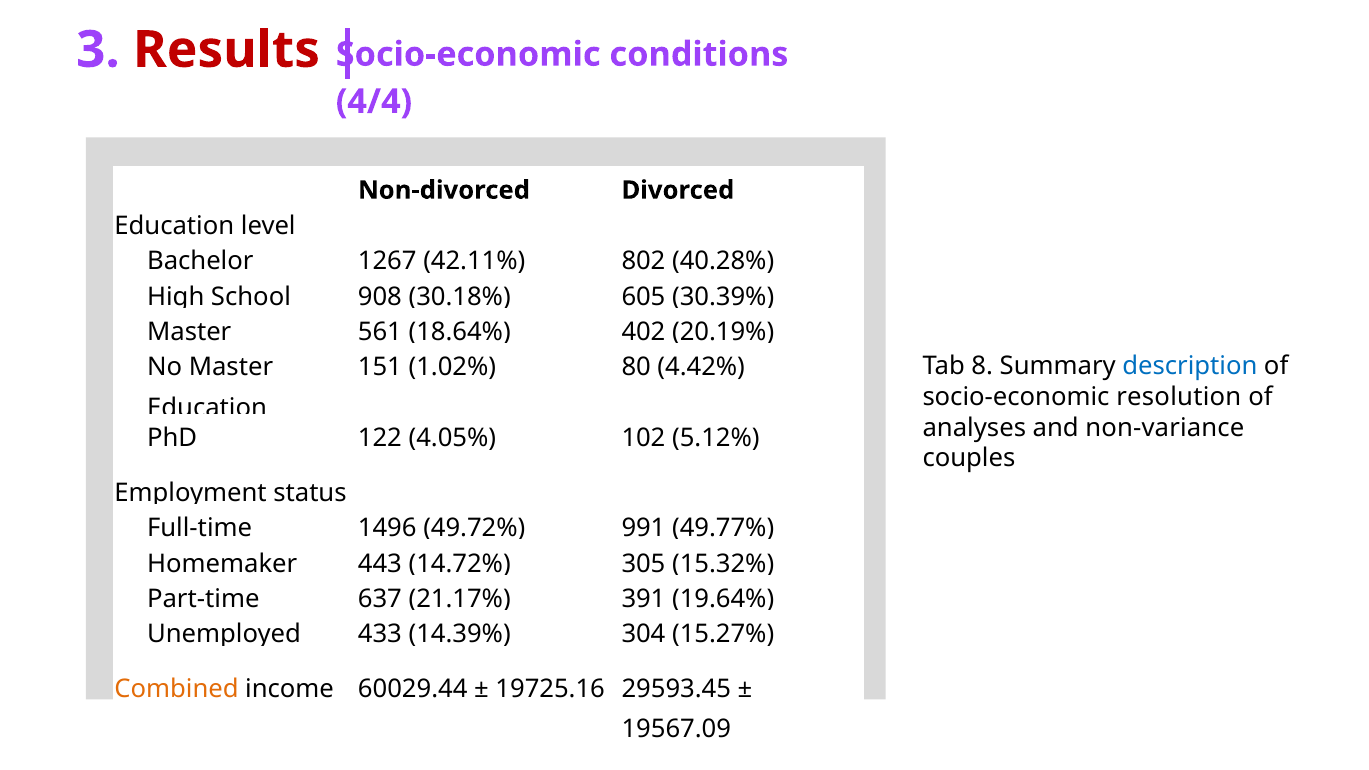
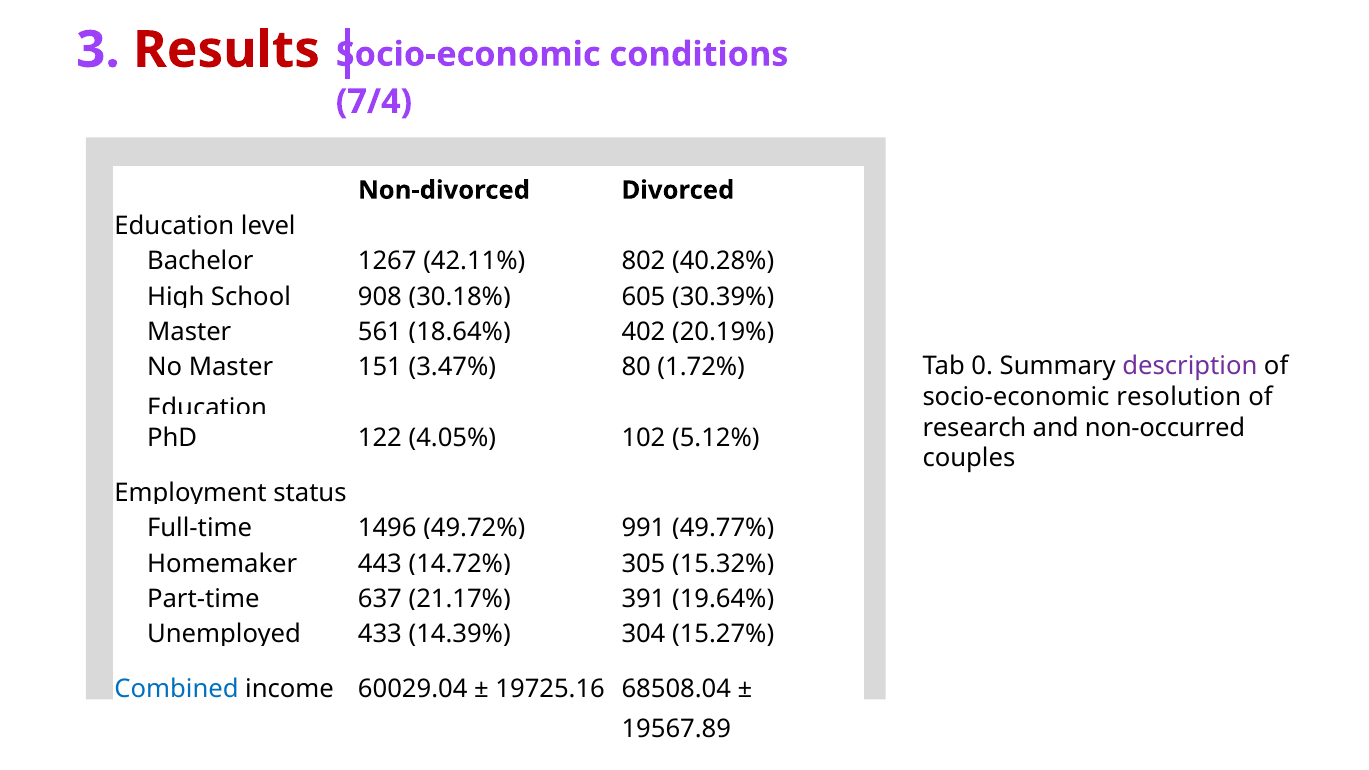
4/4: 4/4 -> 7/4
8: 8 -> 0
description colour: blue -> purple
1.02%: 1.02% -> 3.47%
4.42%: 4.42% -> 1.72%
analyses: analyses -> research
non-variance: non-variance -> non-occurred
Combined colour: orange -> blue
60029.44: 60029.44 -> 60029.04
29593.45: 29593.45 -> 68508.04
19567.09: 19567.09 -> 19567.89
